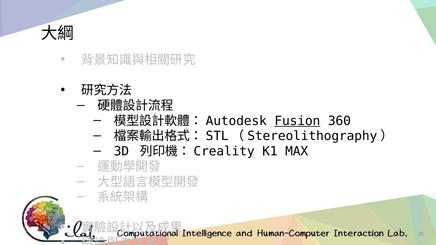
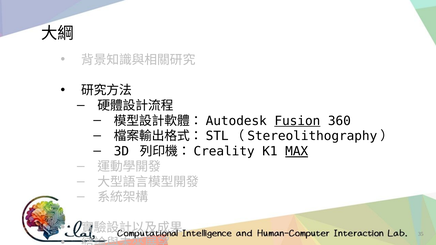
MAX underline: none -> present
